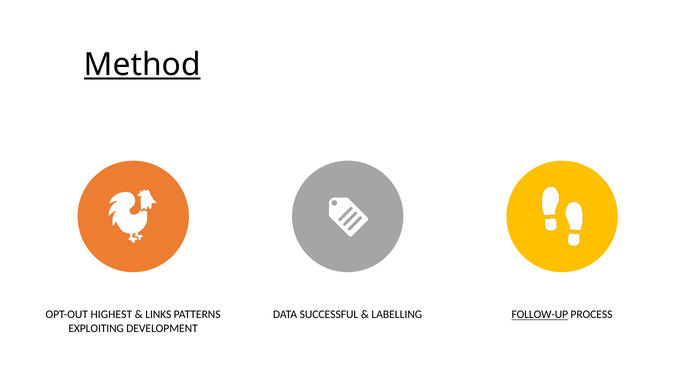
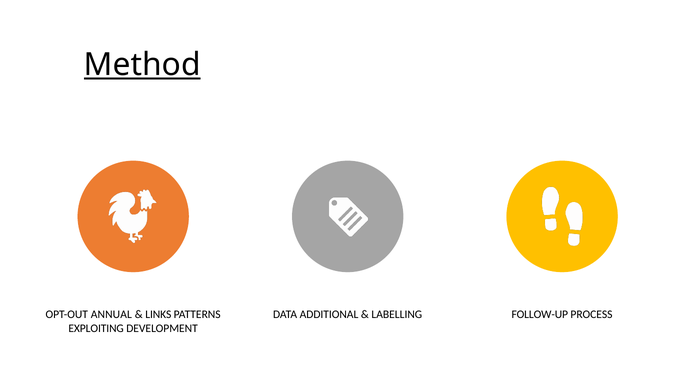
HIGHEST: HIGHEST -> ANNUAL
SUCCESSFUL: SUCCESSFUL -> ADDITIONAL
FOLLOW-UP underline: present -> none
